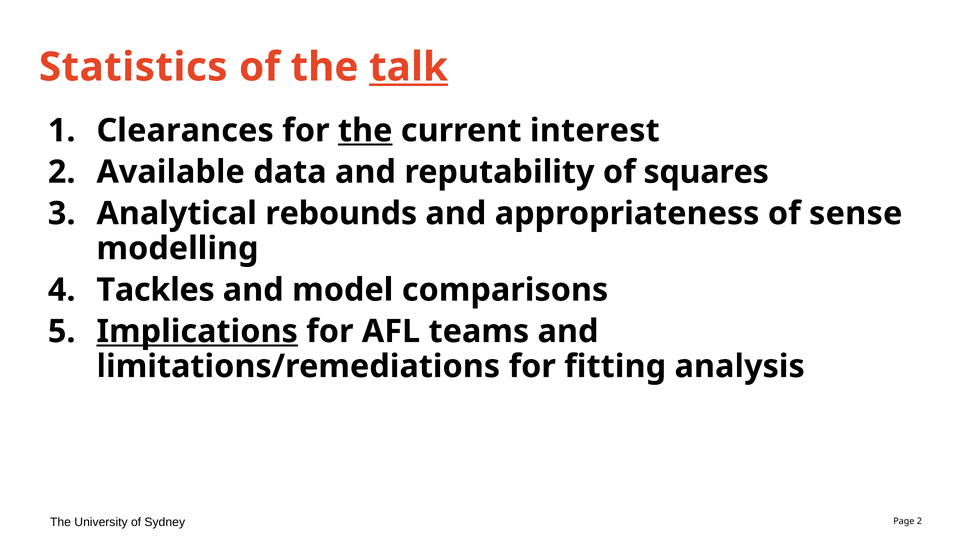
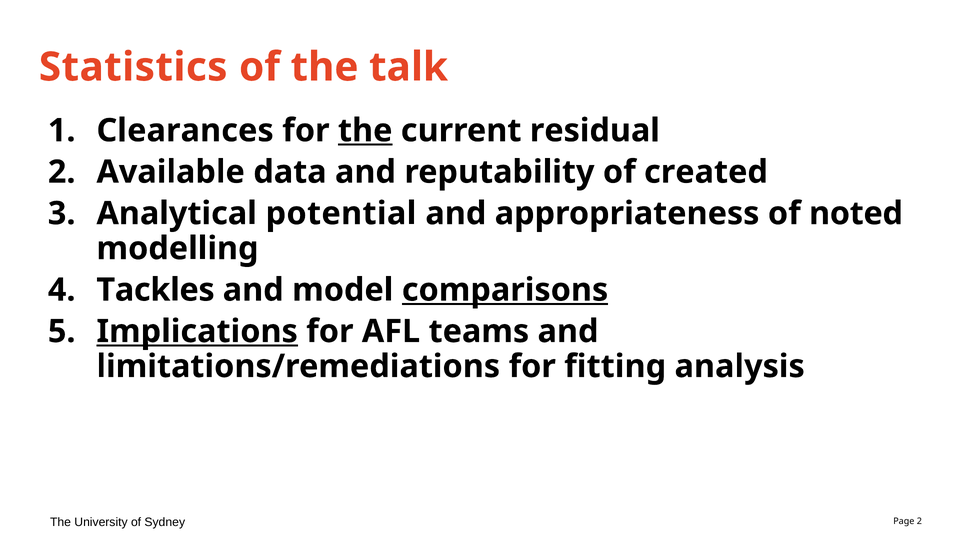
talk underline: present -> none
interest: interest -> residual
squares: squares -> created
rebounds: rebounds -> potential
sense: sense -> noted
comparisons underline: none -> present
